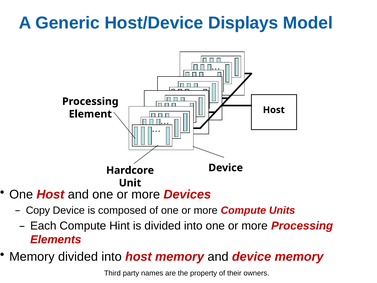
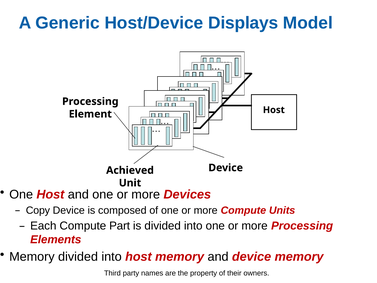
Hardcore: Hardcore -> Achieved
Hint: Hint -> Part
